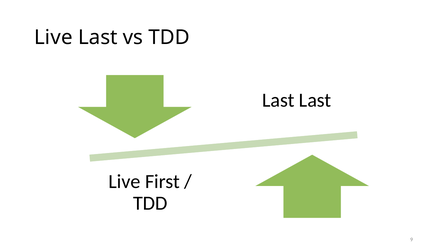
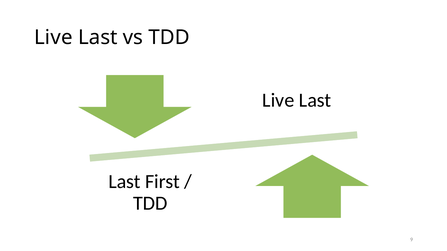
Last at (278, 100): Last -> Live
Live at (124, 182): Live -> Last
